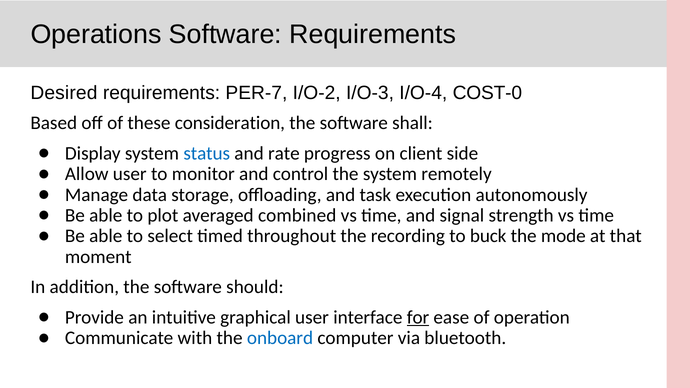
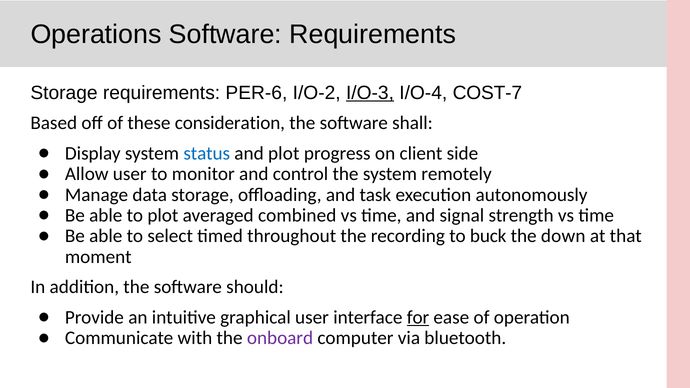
Desired at (64, 93): Desired -> Storage
PER-7: PER-7 -> PER-6
I/O-3 underline: none -> present
COST-0: COST-0 -> COST-7
and rate: rate -> plot
mode: mode -> down
onboard colour: blue -> purple
